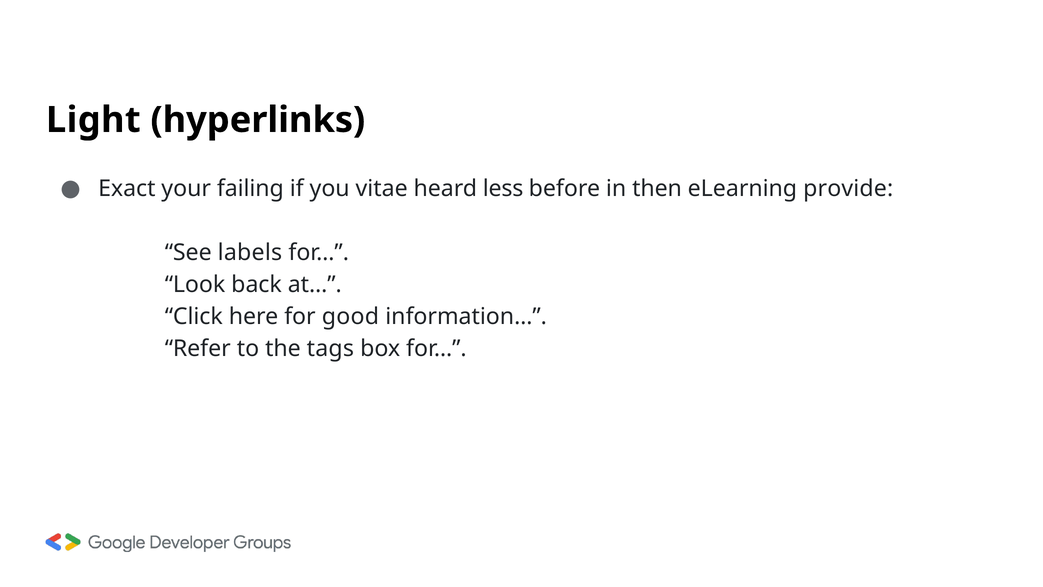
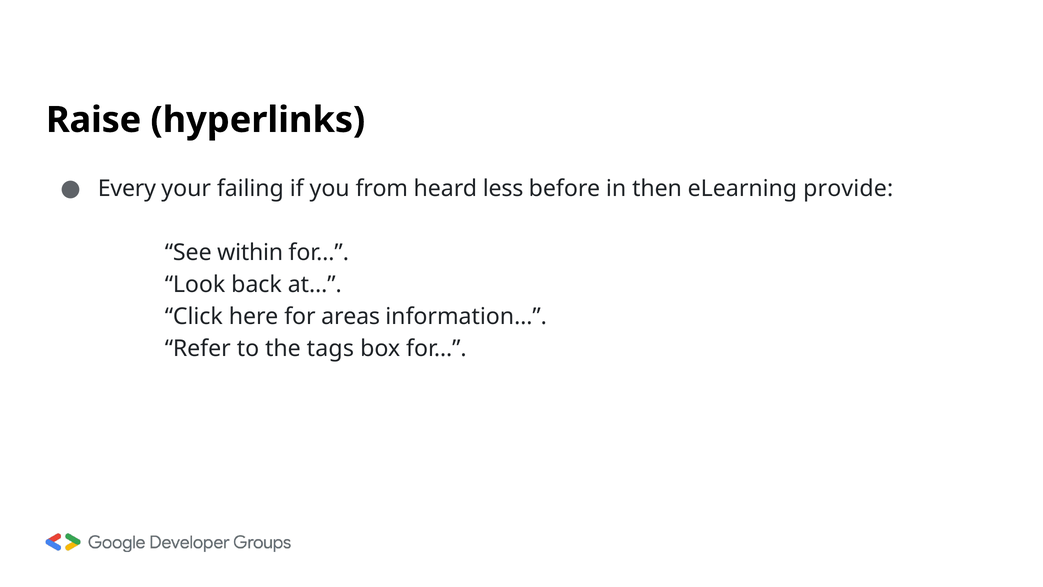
Light: Light -> Raise
Exact: Exact -> Every
vitae: vitae -> from
labels: labels -> within
good: good -> areas
